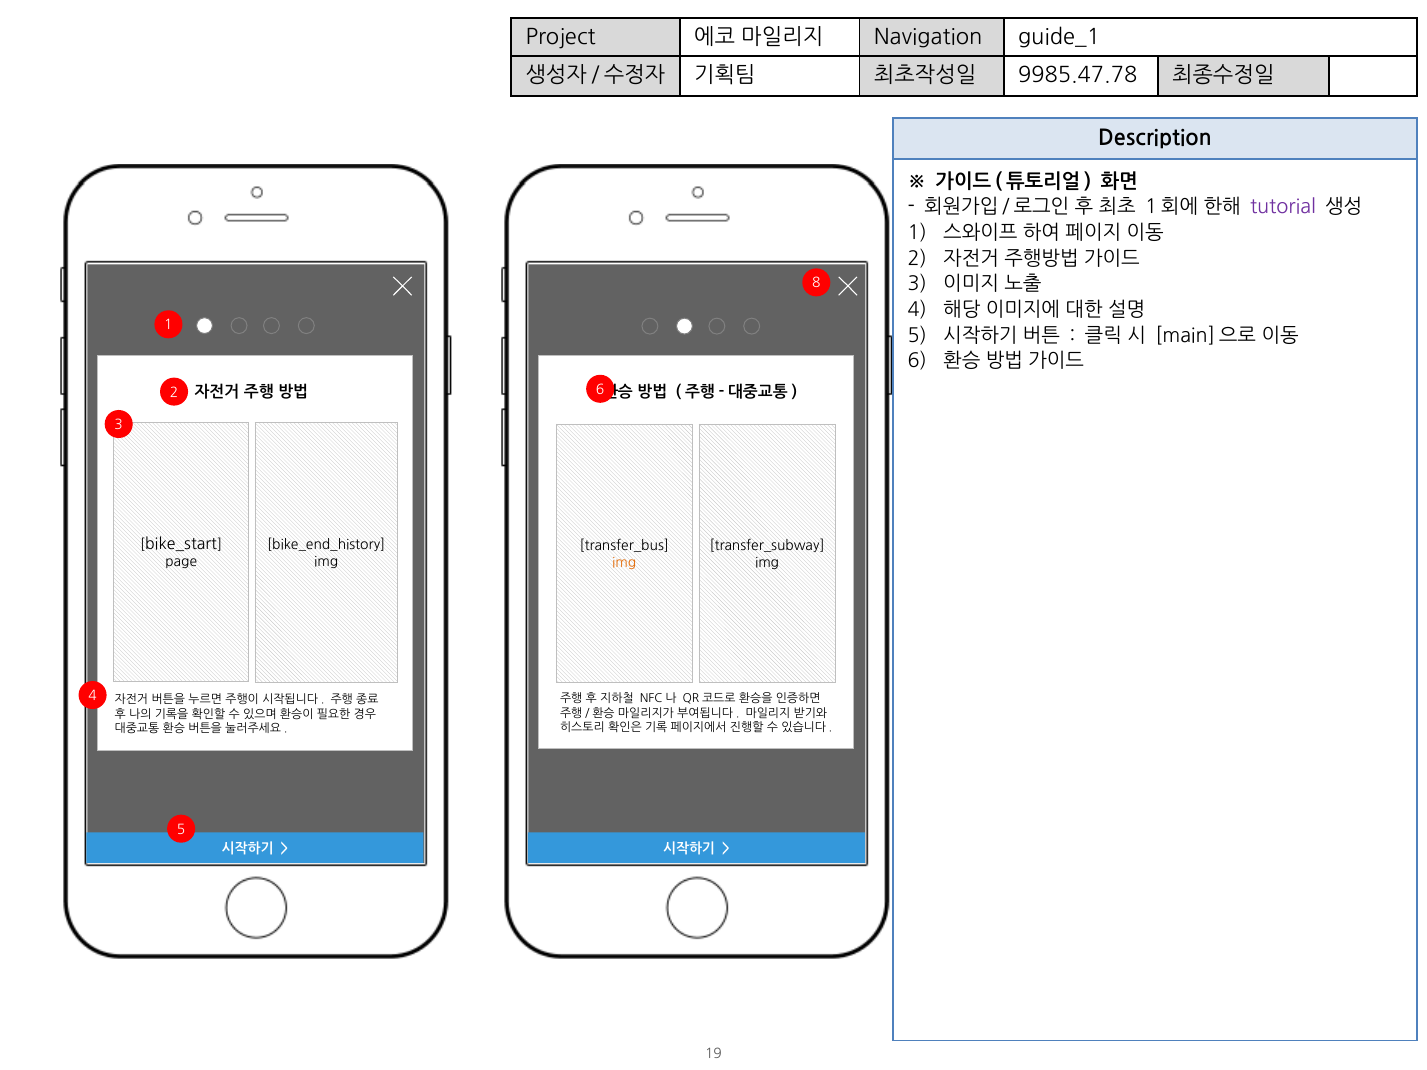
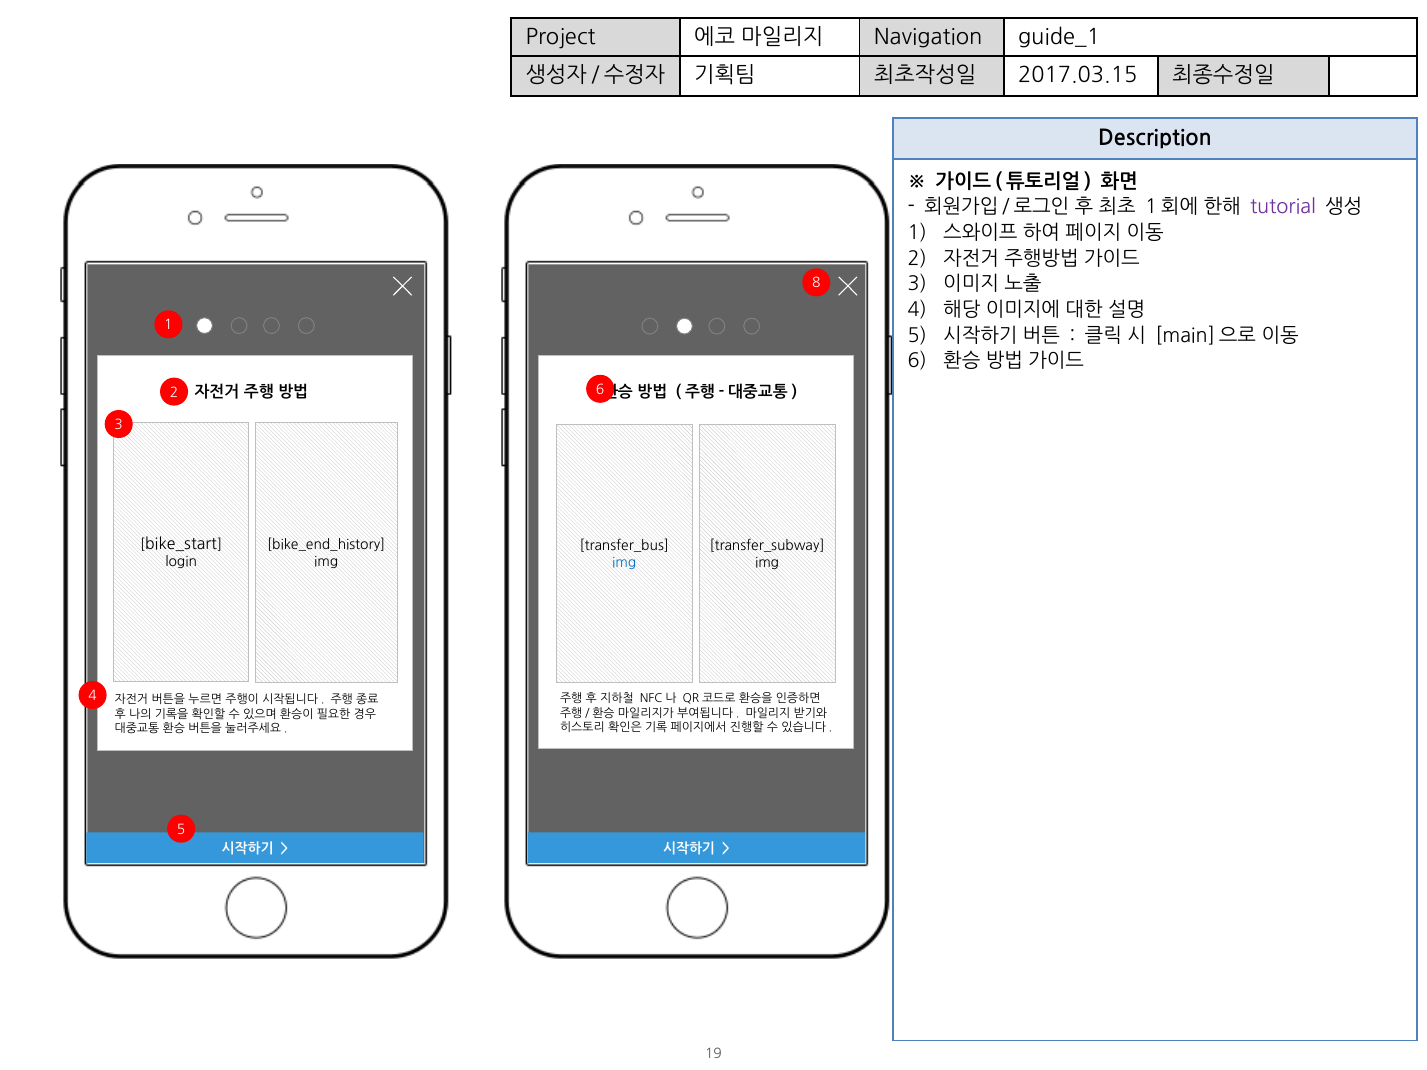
9985.47.78: 9985.47.78 -> 2017.03.15
page: page -> login
img at (624, 563) colour: orange -> blue
